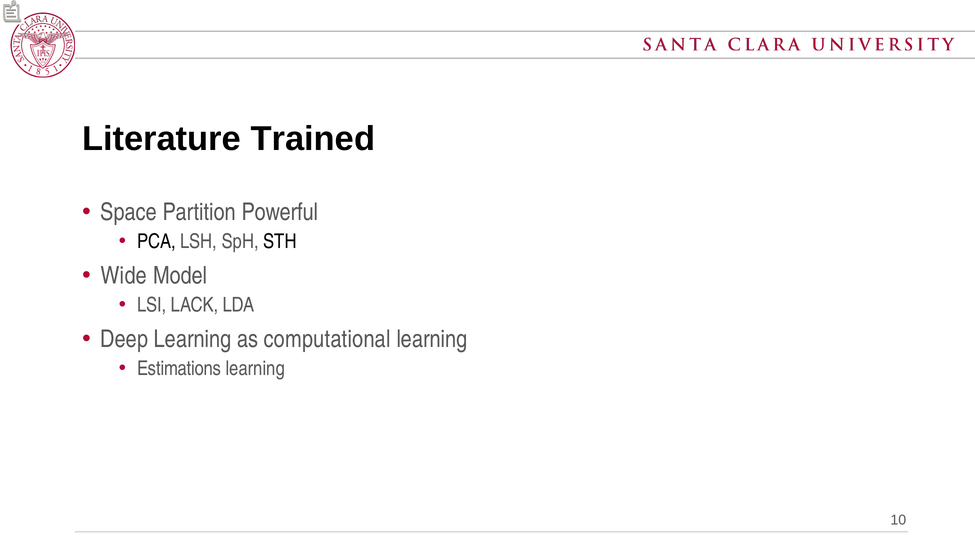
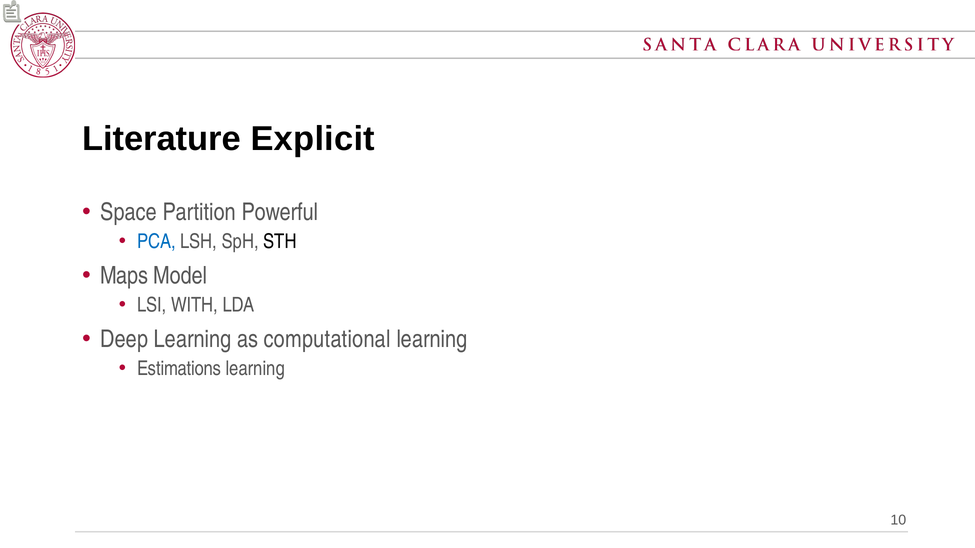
Trained: Trained -> Explicit
PCA colour: black -> blue
Wide: Wide -> Maps
LACK: LACK -> WITH
